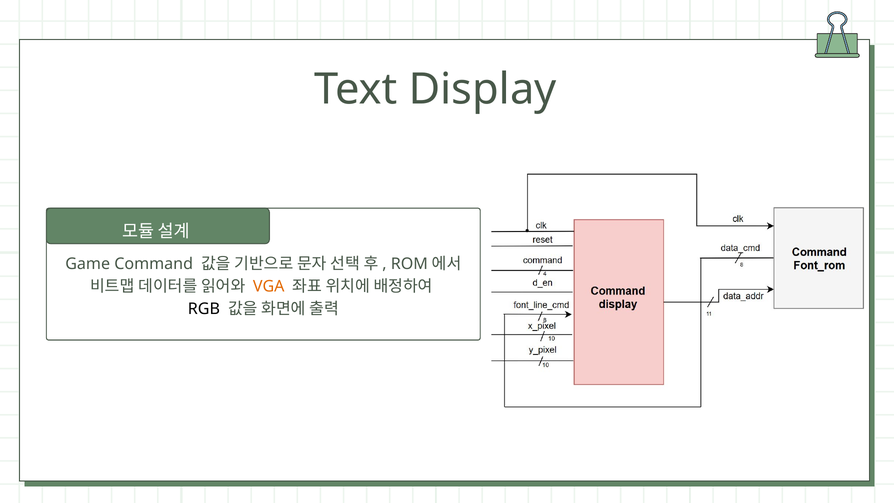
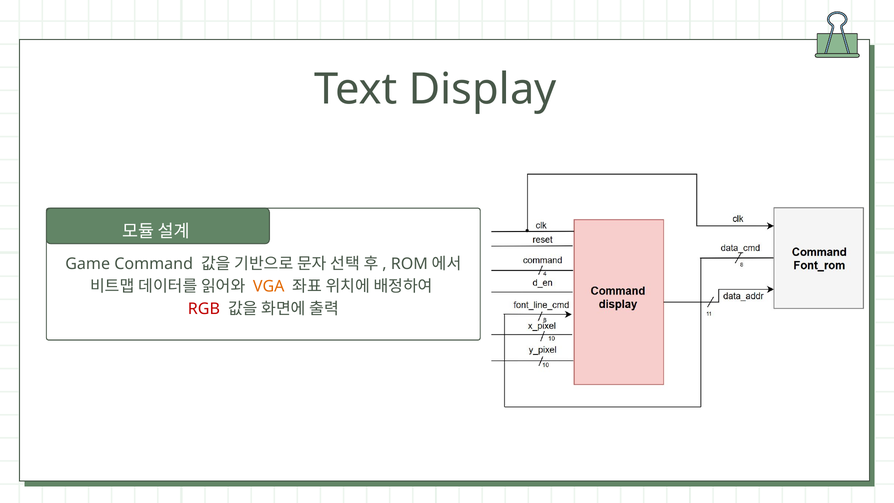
RGB colour: black -> red
